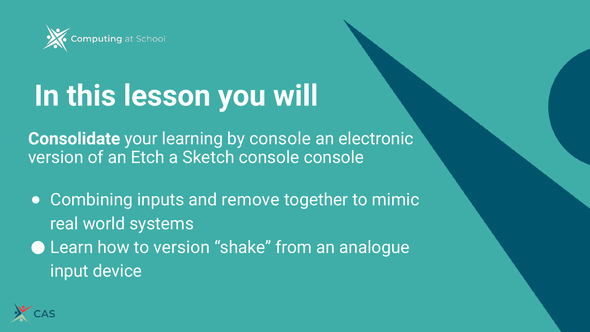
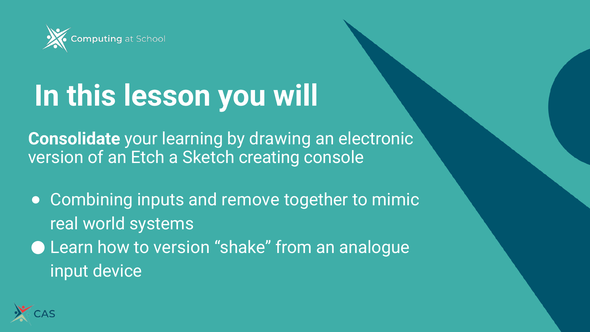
by console: console -> drawing
Sketch console: console -> creating
